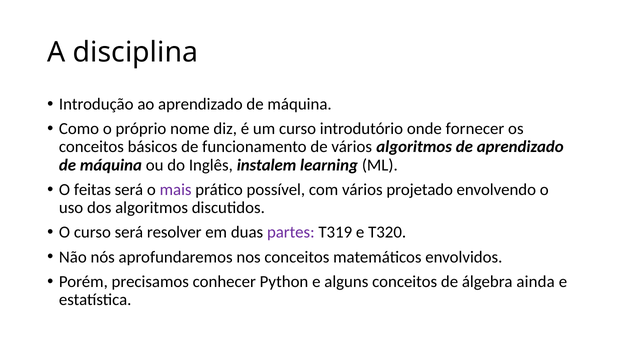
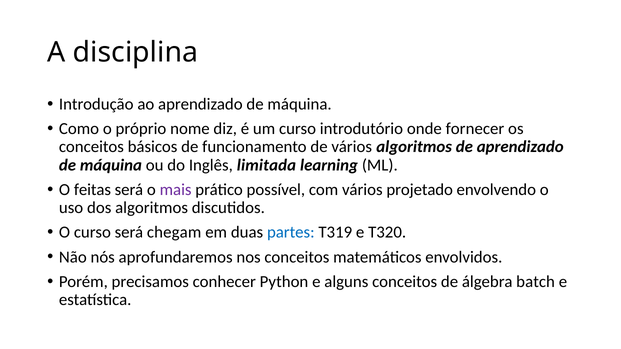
instalem: instalem -> limitada
resolver: resolver -> chegam
partes colour: purple -> blue
ainda: ainda -> batch
